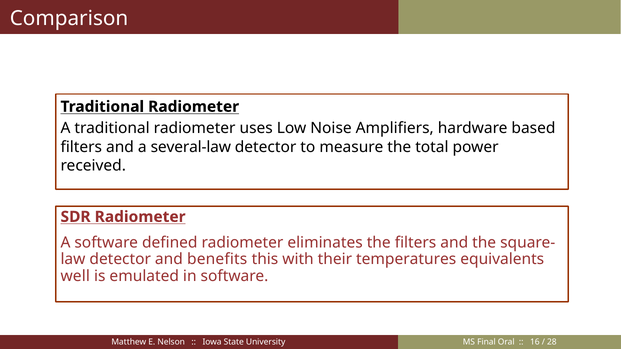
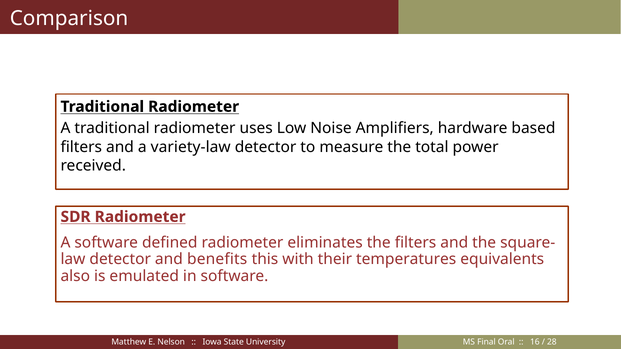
several-law: several-law -> variety-law
well: well -> also
